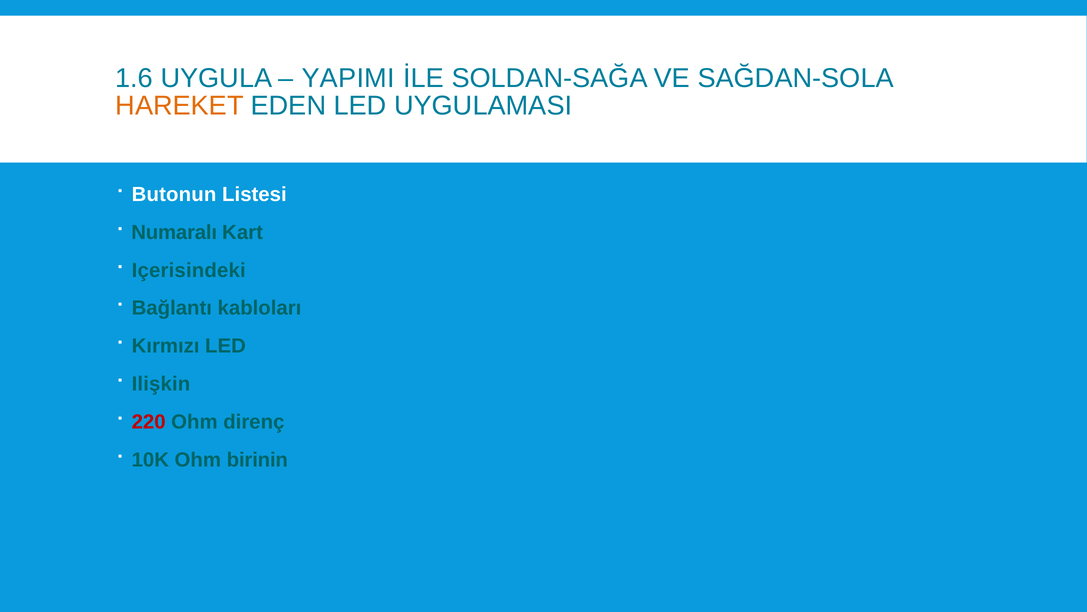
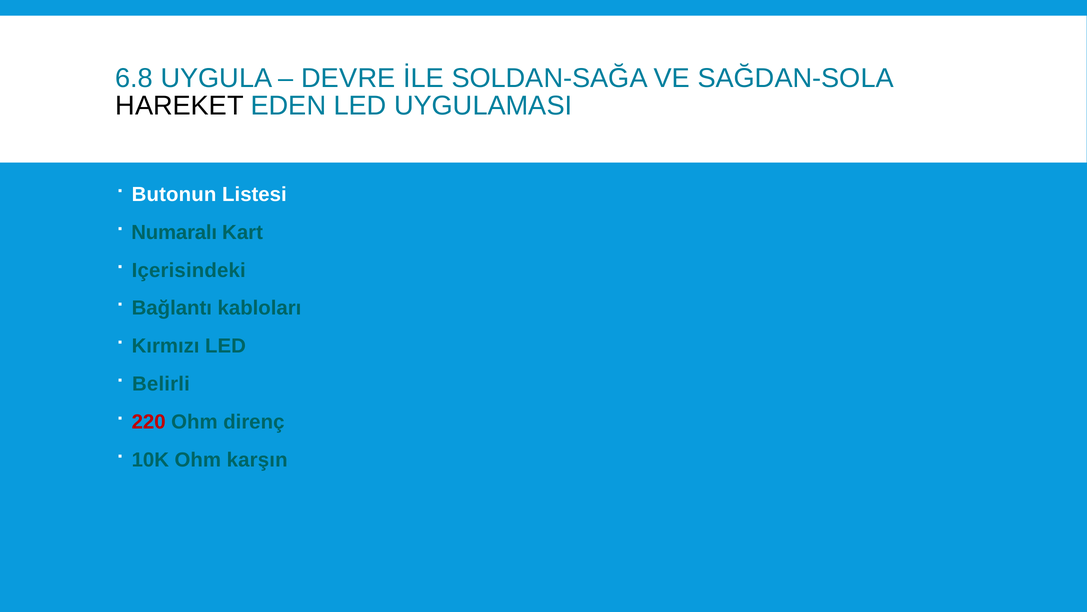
1.6: 1.6 -> 6.8
YAPIMI: YAPIMI -> DEVRE
HAREKET colour: orange -> black
Ilişkin: Ilişkin -> Belirli
birinin: birinin -> karşın
